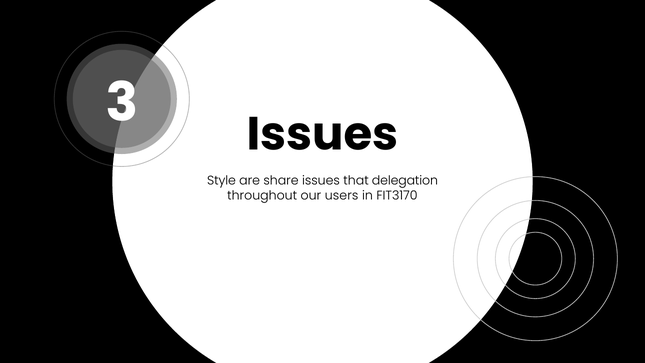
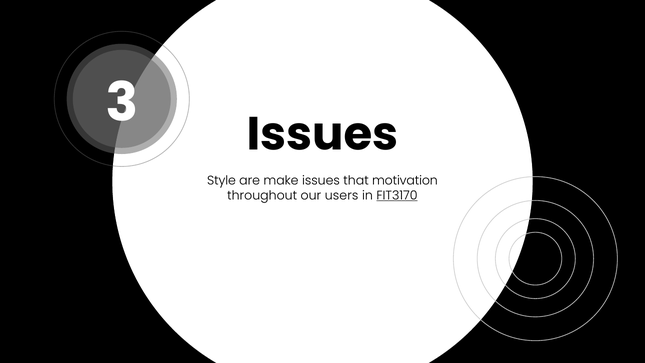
share: share -> make
delegation: delegation -> motivation
FIT3170 underline: none -> present
